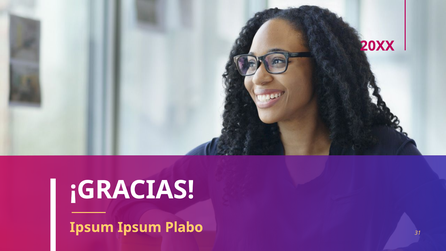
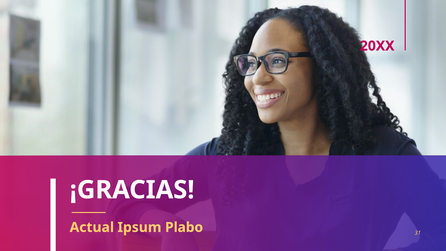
Ipsum at (92, 227): Ipsum -> Actual
